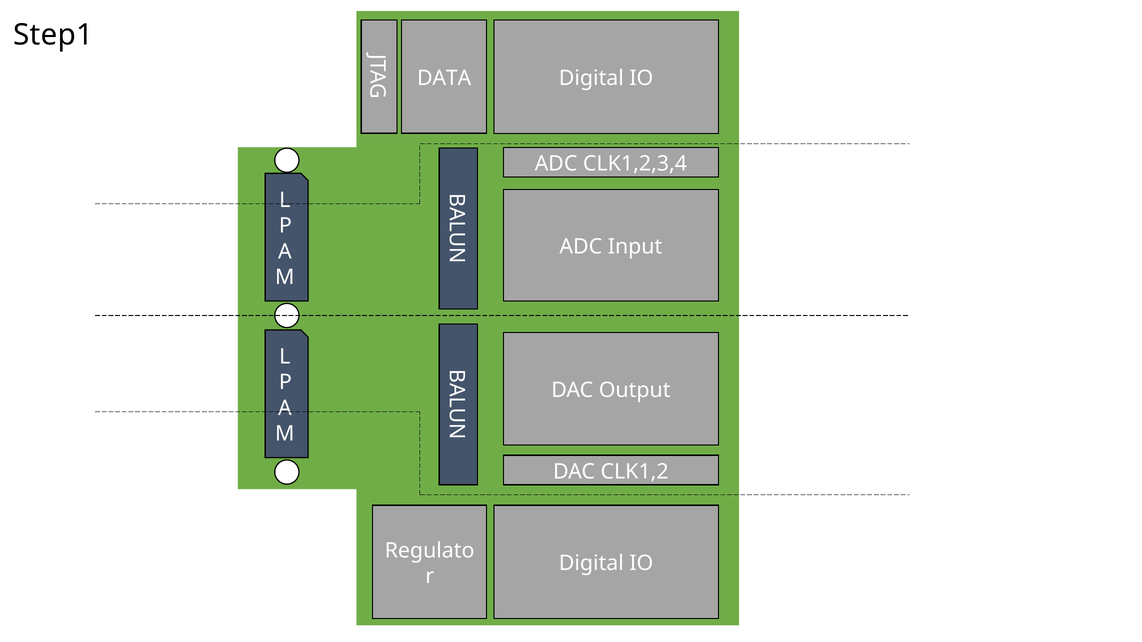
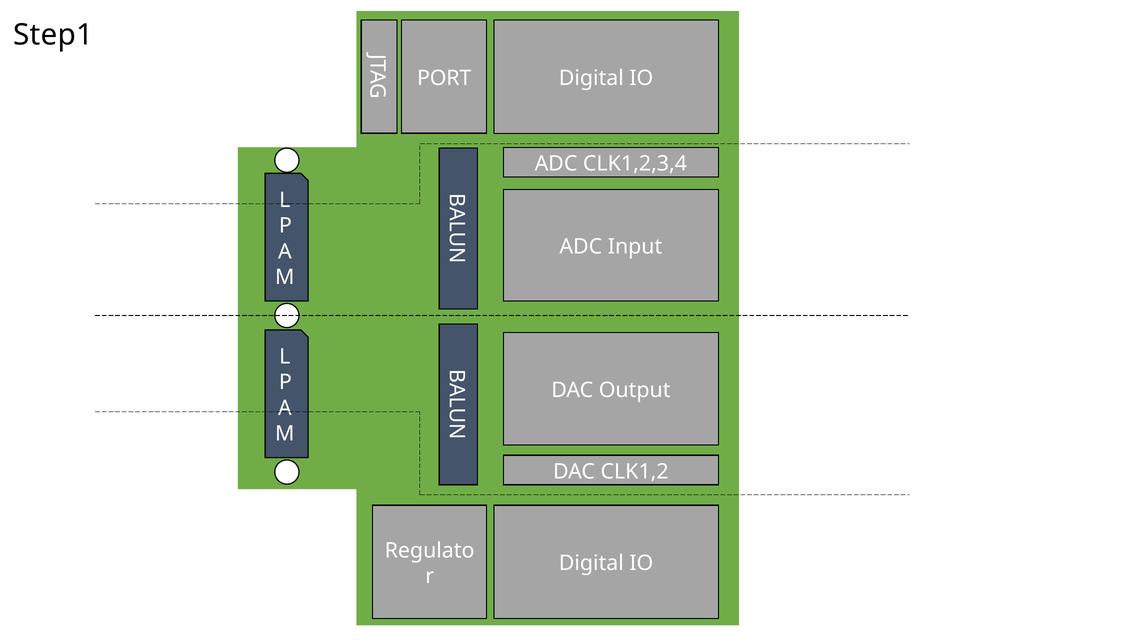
DATA: DATA -> PORT
